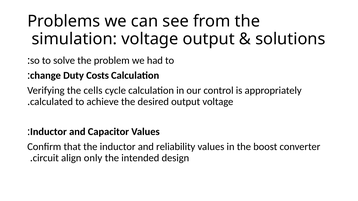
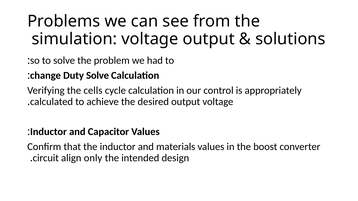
Duty Costs: Costs -> Solve
reliability: reliability -> materials
